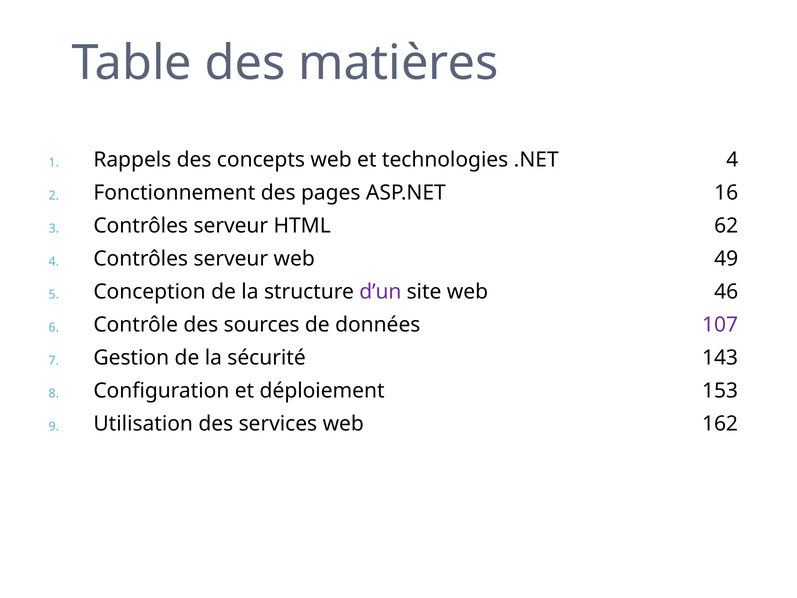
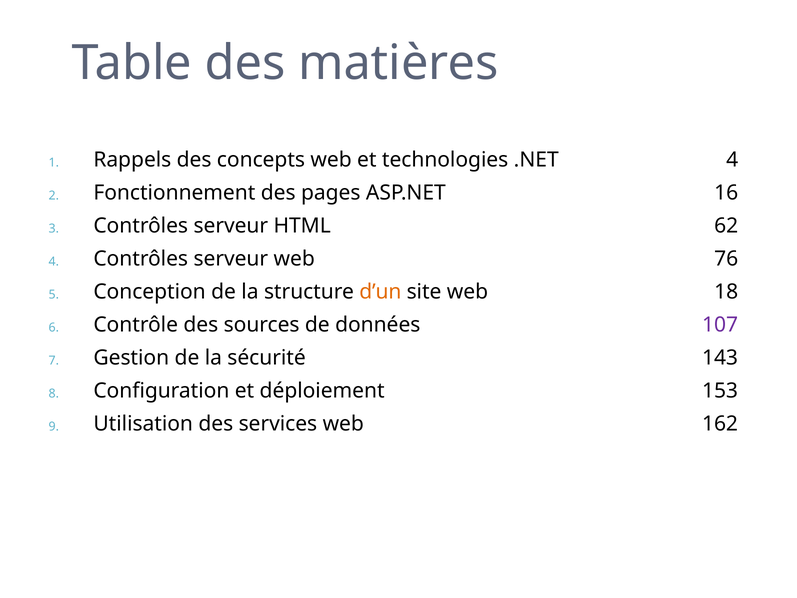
49: 49 -> 76
d’un colour: purple -> orange
46: 46 -> 18
